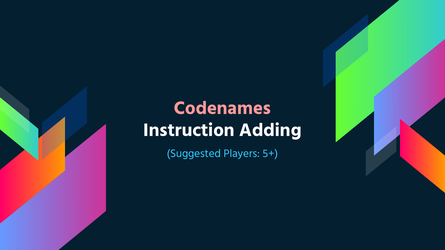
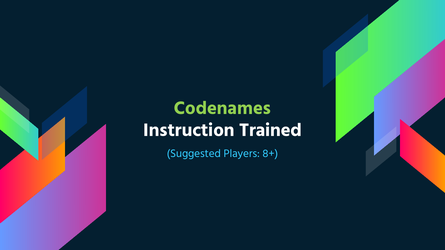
Codenames colour: pink -> light green
Adding: Adding -> Trained
5+: 5+ -> 8+
